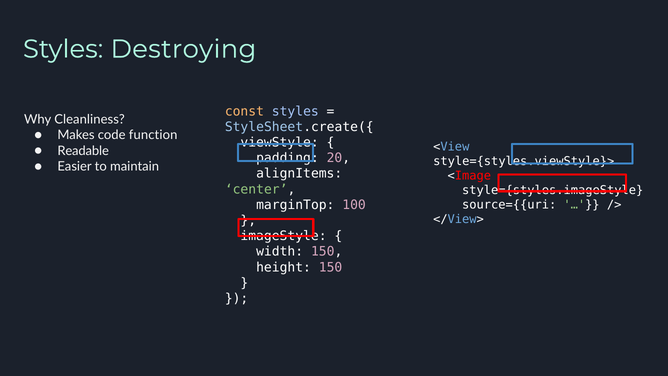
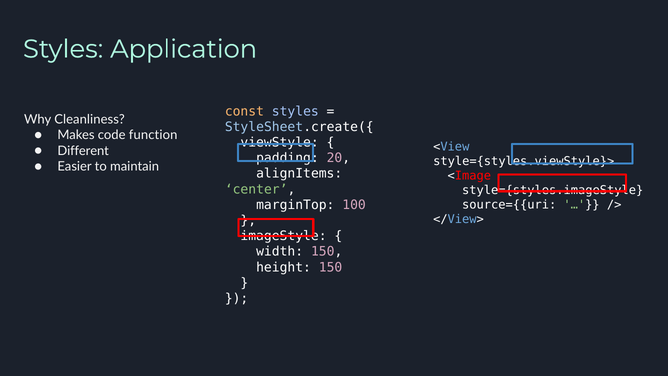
Destroying: Destroying -> Application
Readable: Readable -> Different
